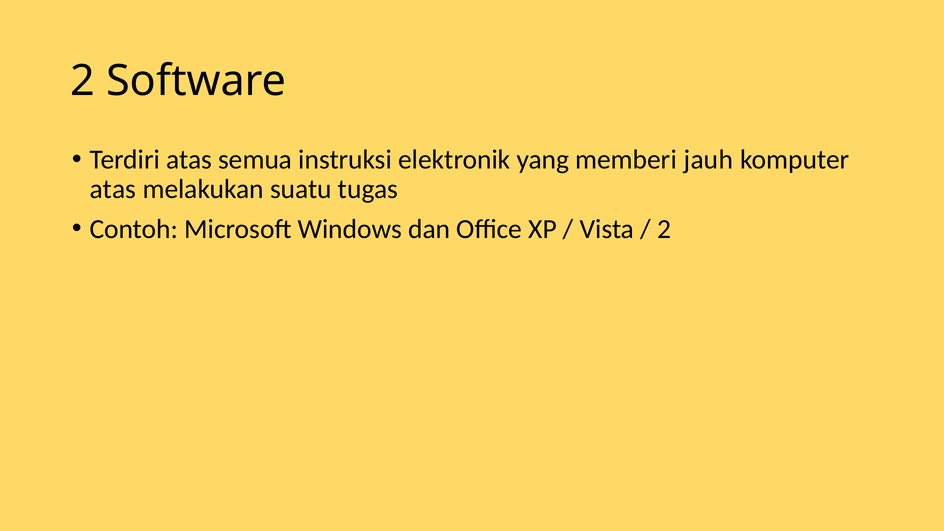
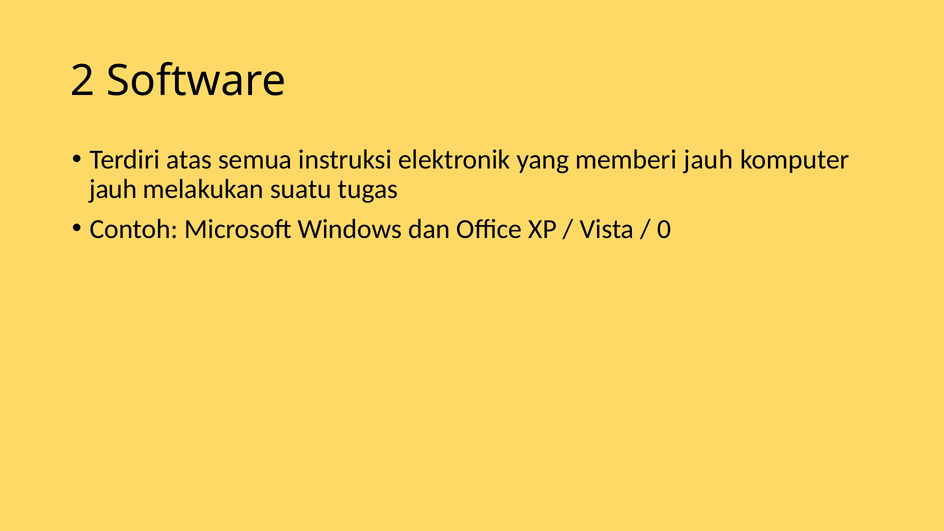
atas at (113, 189): atas -> jauh
2 at (664, 229): 2 -> 0
